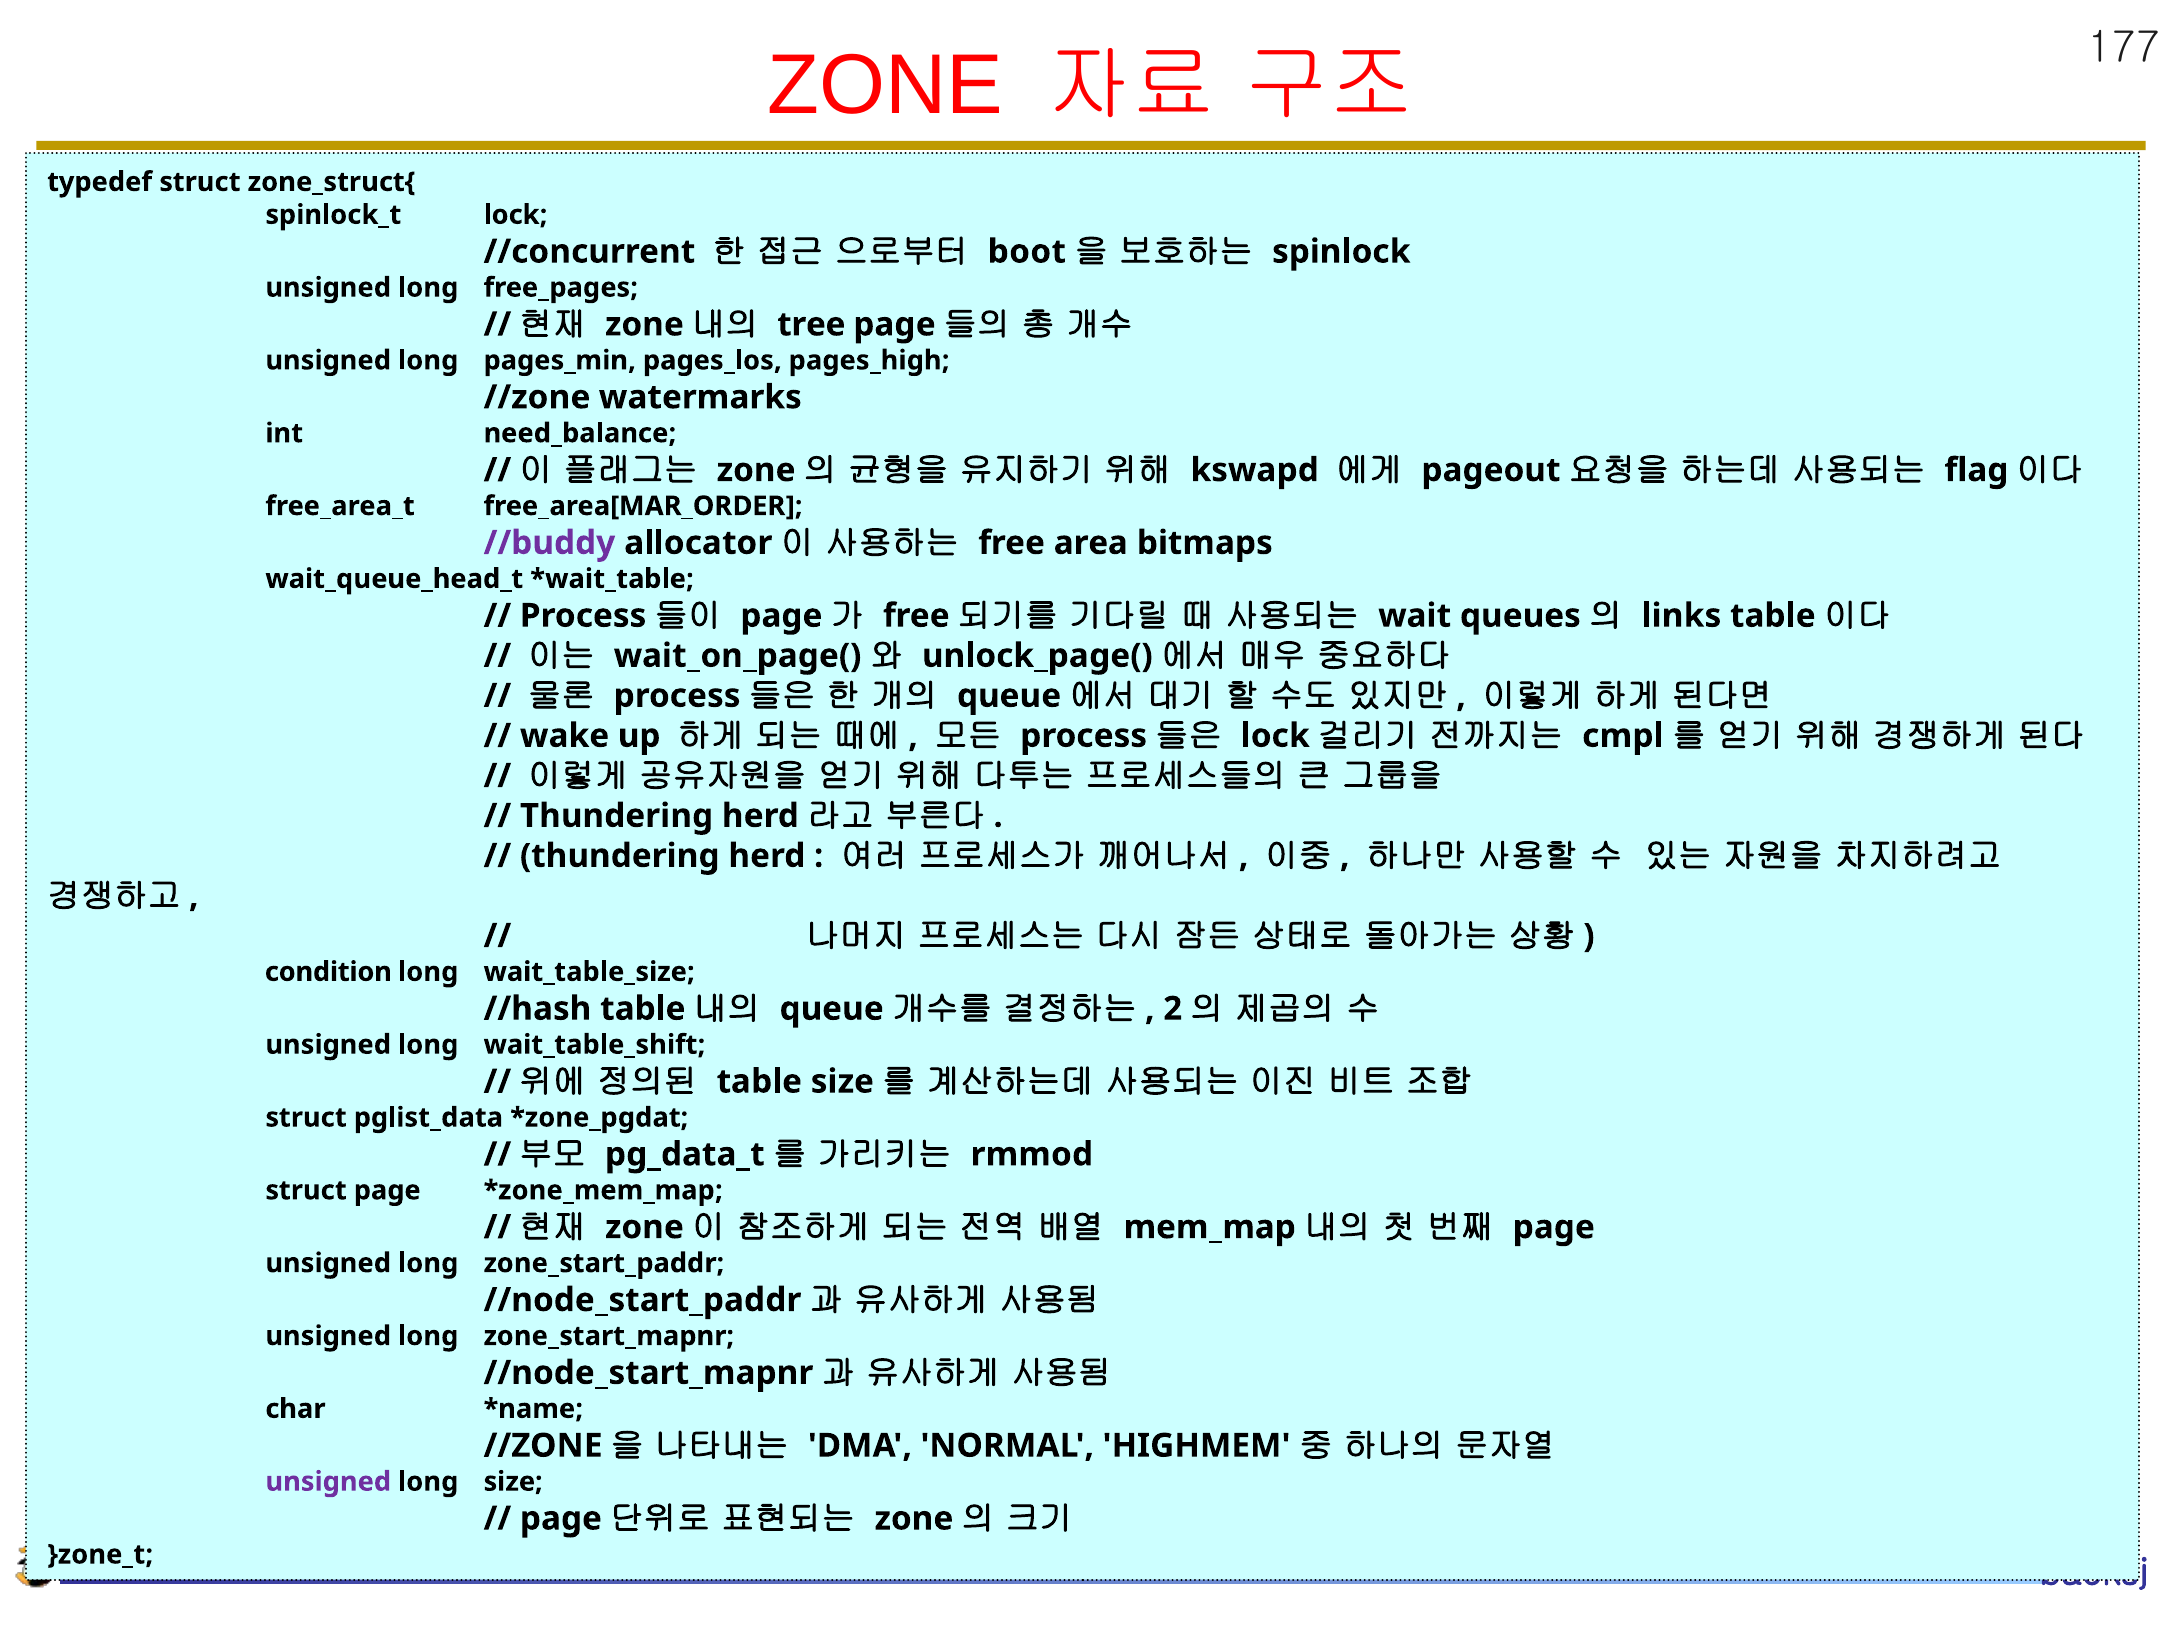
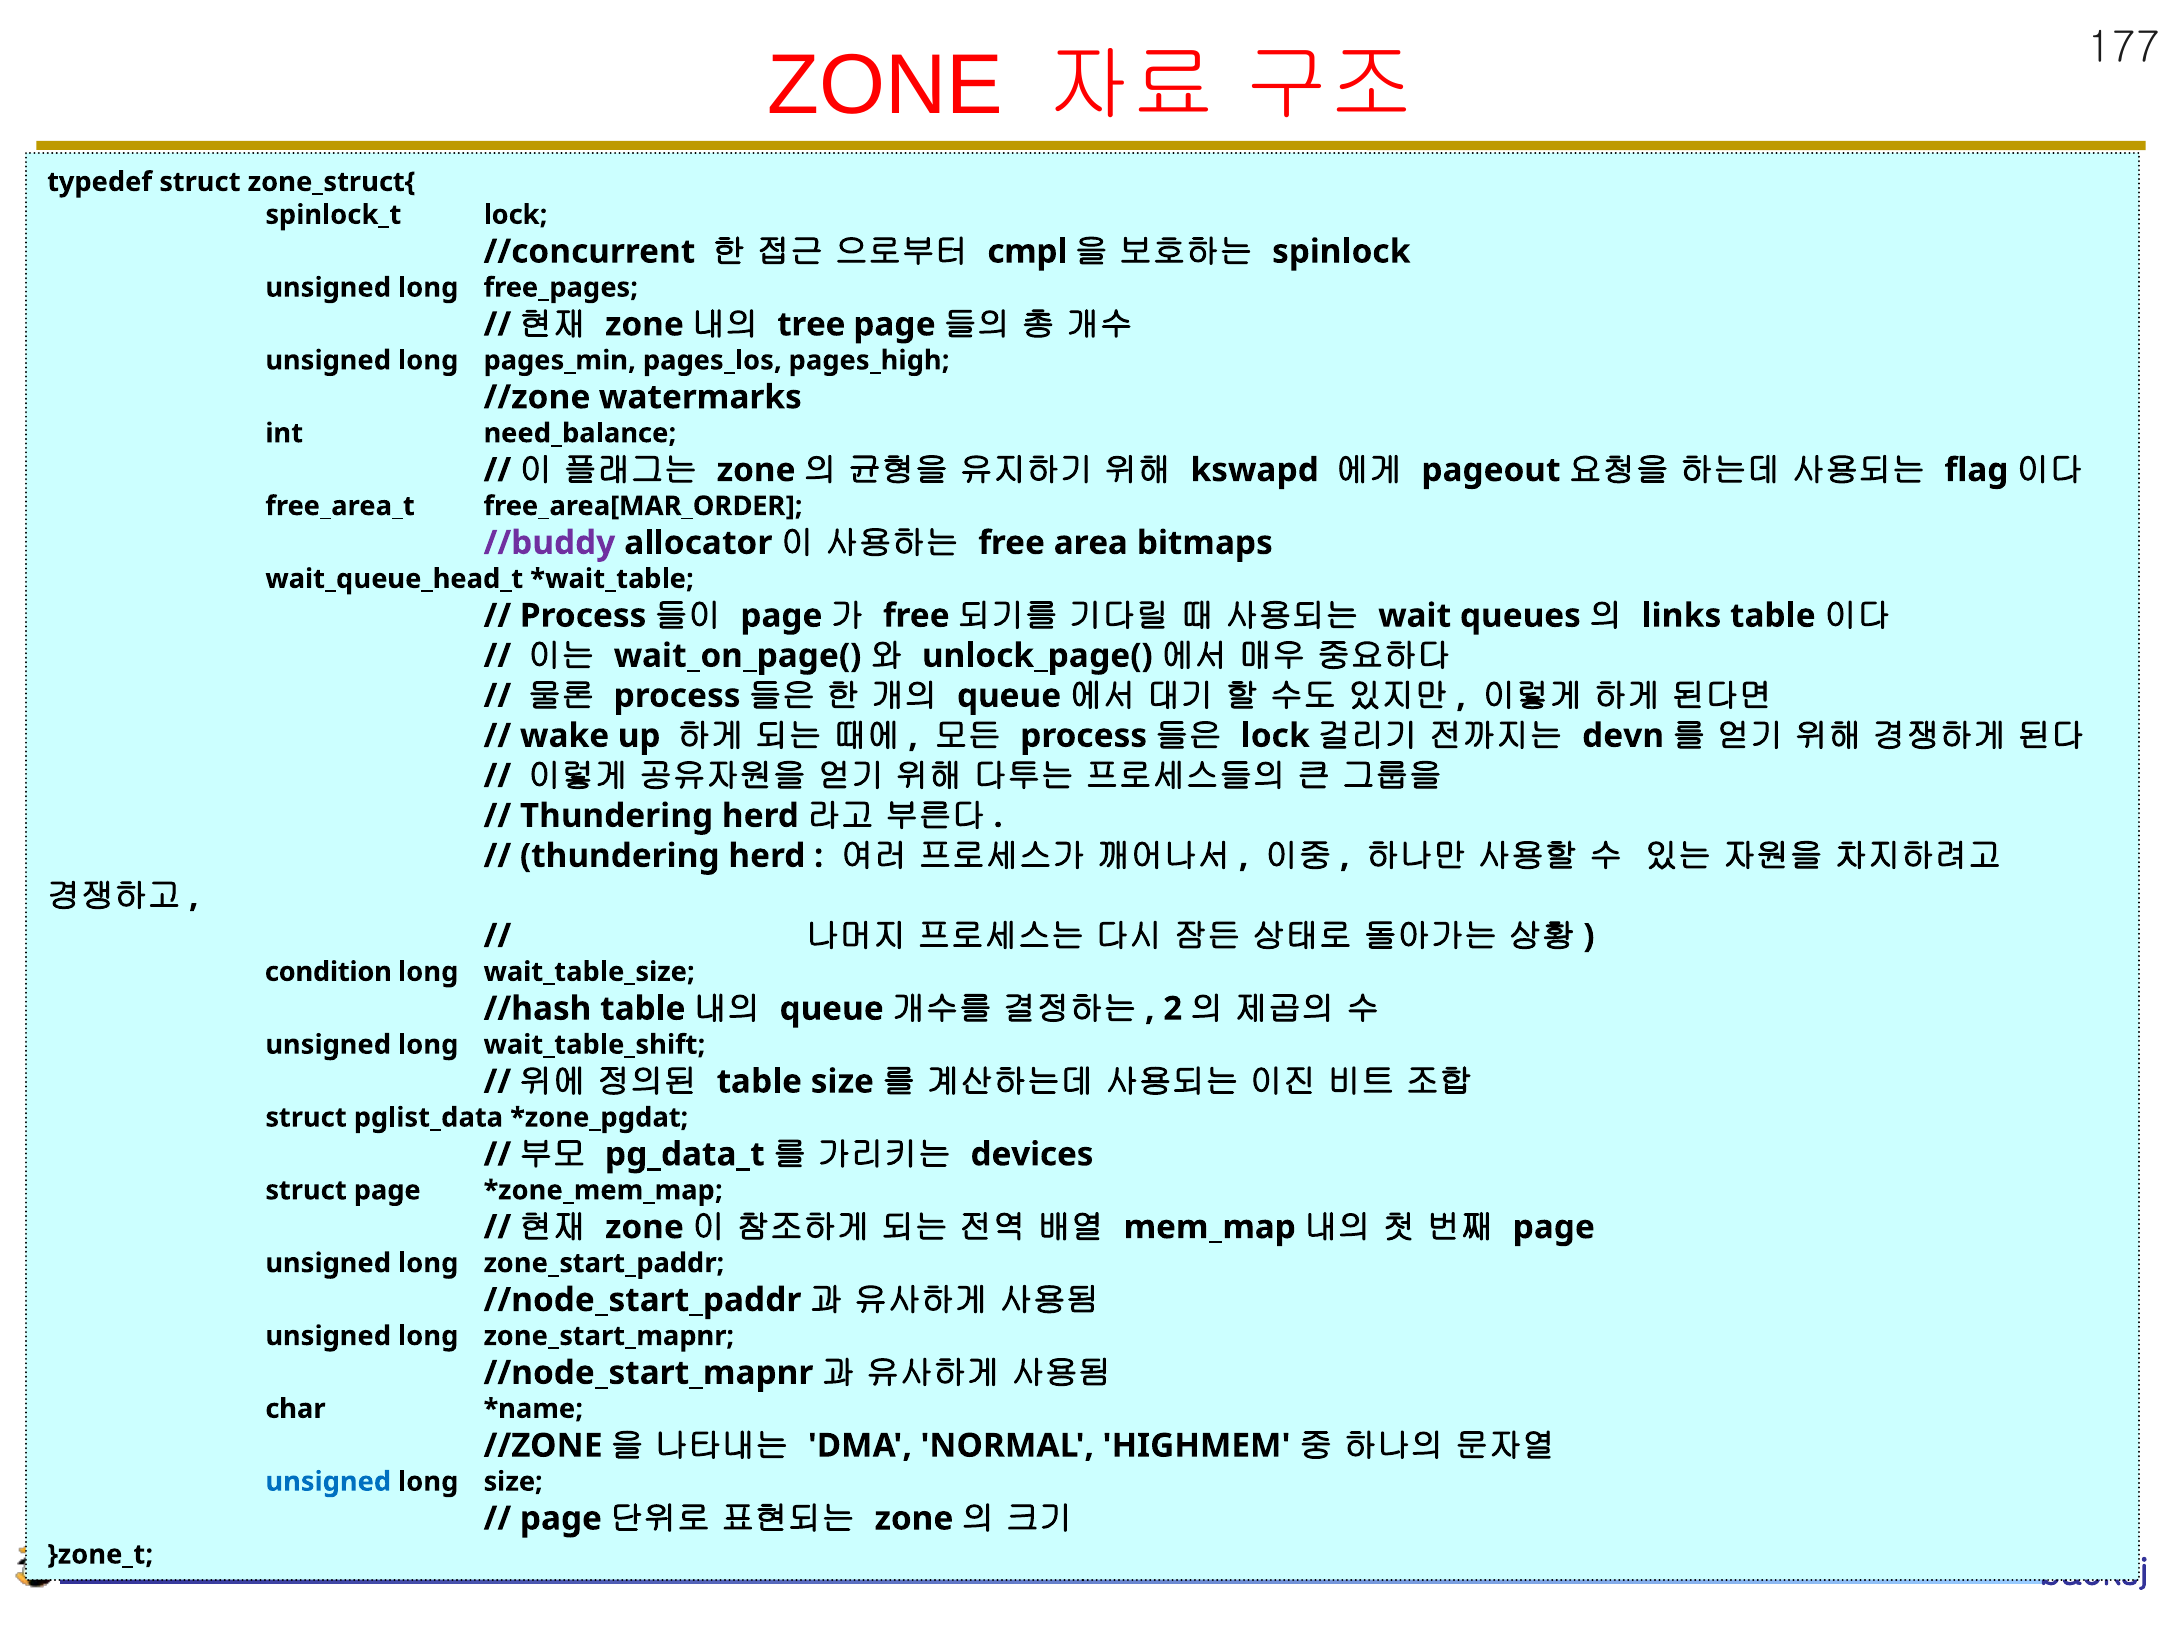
boot: boot -> cmpl
cmpl: cmpl -> devn
rmmod: rmmod -> devices
unsigned at (328, 1482) colour: purple -> blue
